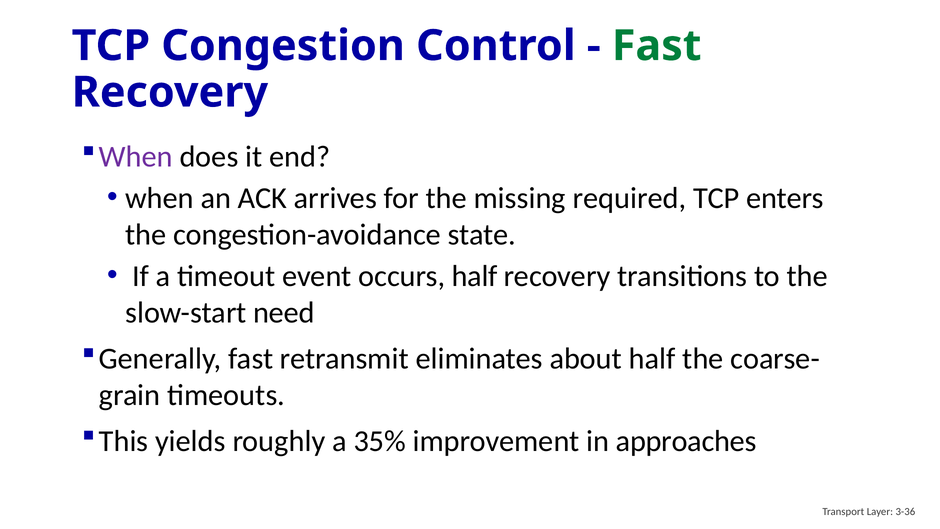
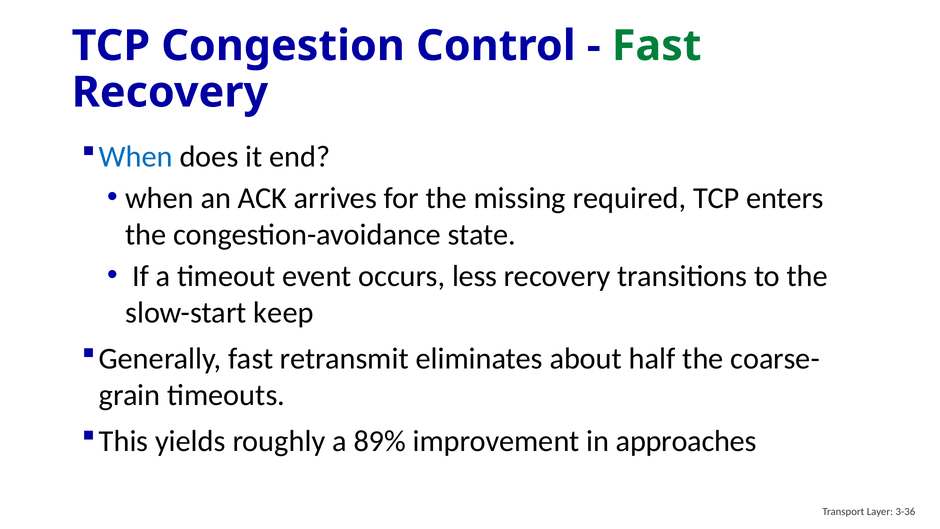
When at (136, 157) colour: purple -> blue
occurs half: half -> less
need: need -> keep
35%: 35% -> 89%
